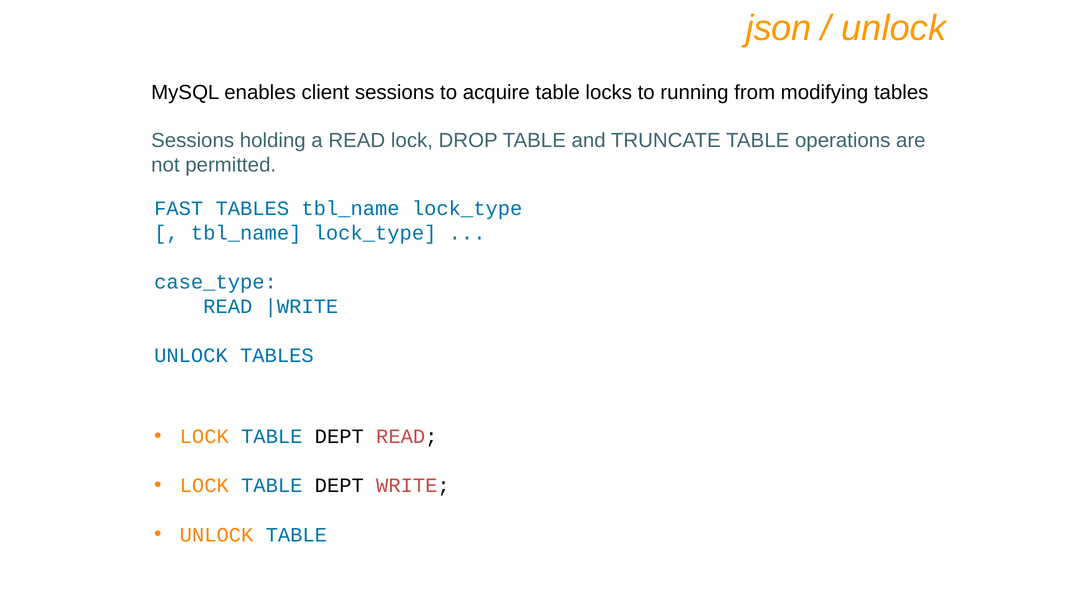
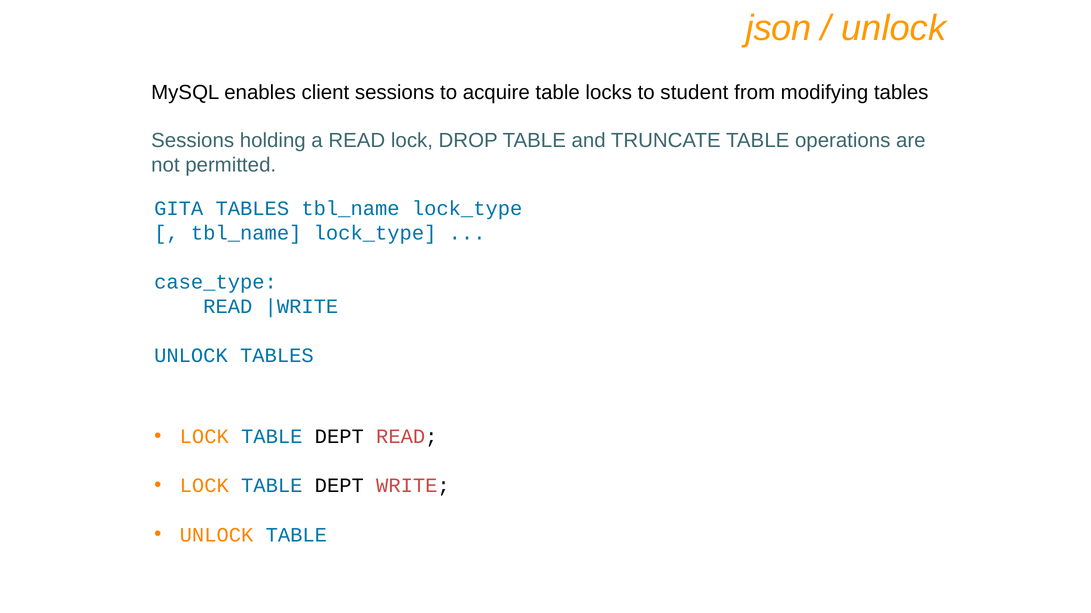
running: running -> student
FAST: FAST -> GITA
